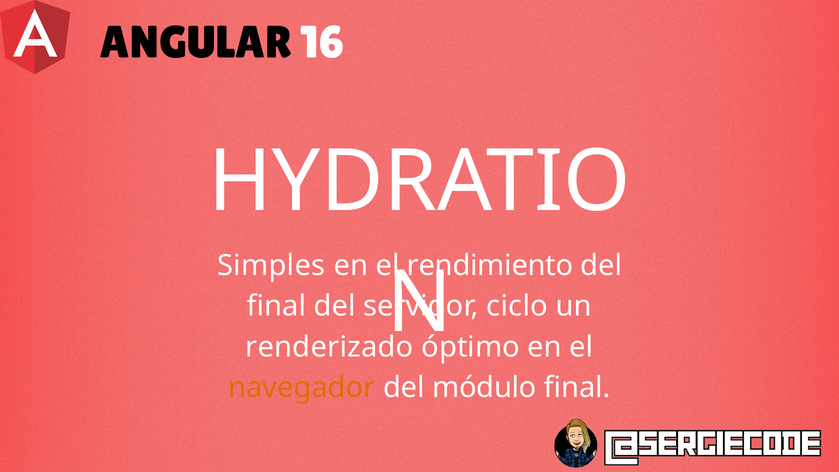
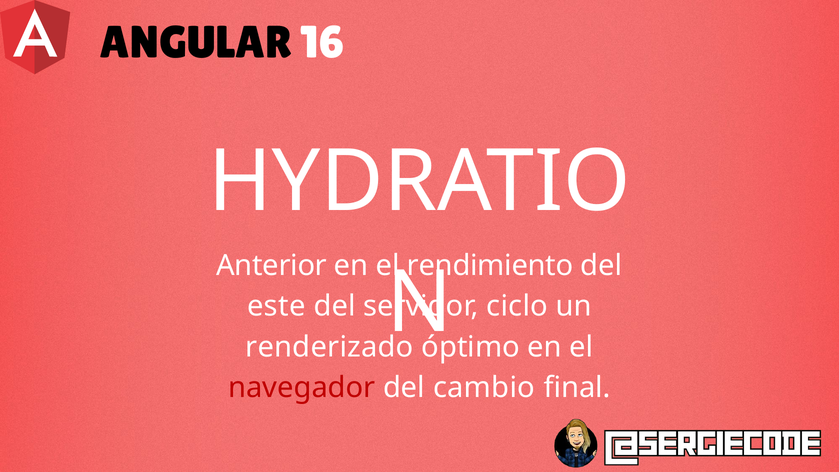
Simples: Simples -> Anterior
final at (277, 306): final -> este
navegador colour: orange -> red
módulo: módulo -> cambio
